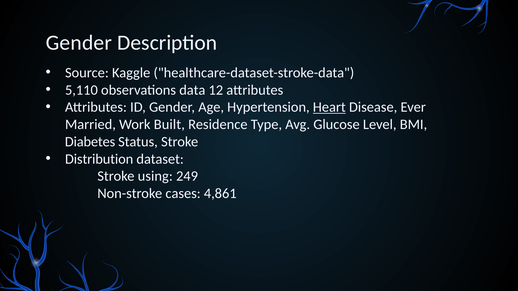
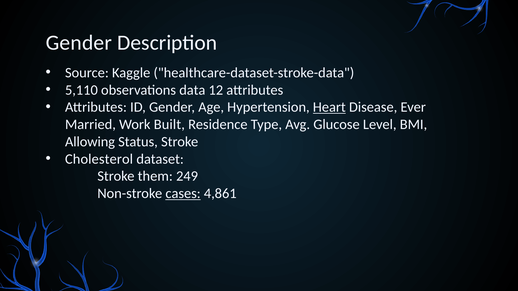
Diabetes: Diabetes -> Allowing
Distribution: Distribution -> Cholesterol
using: using -> them
cases underline: none -> present
